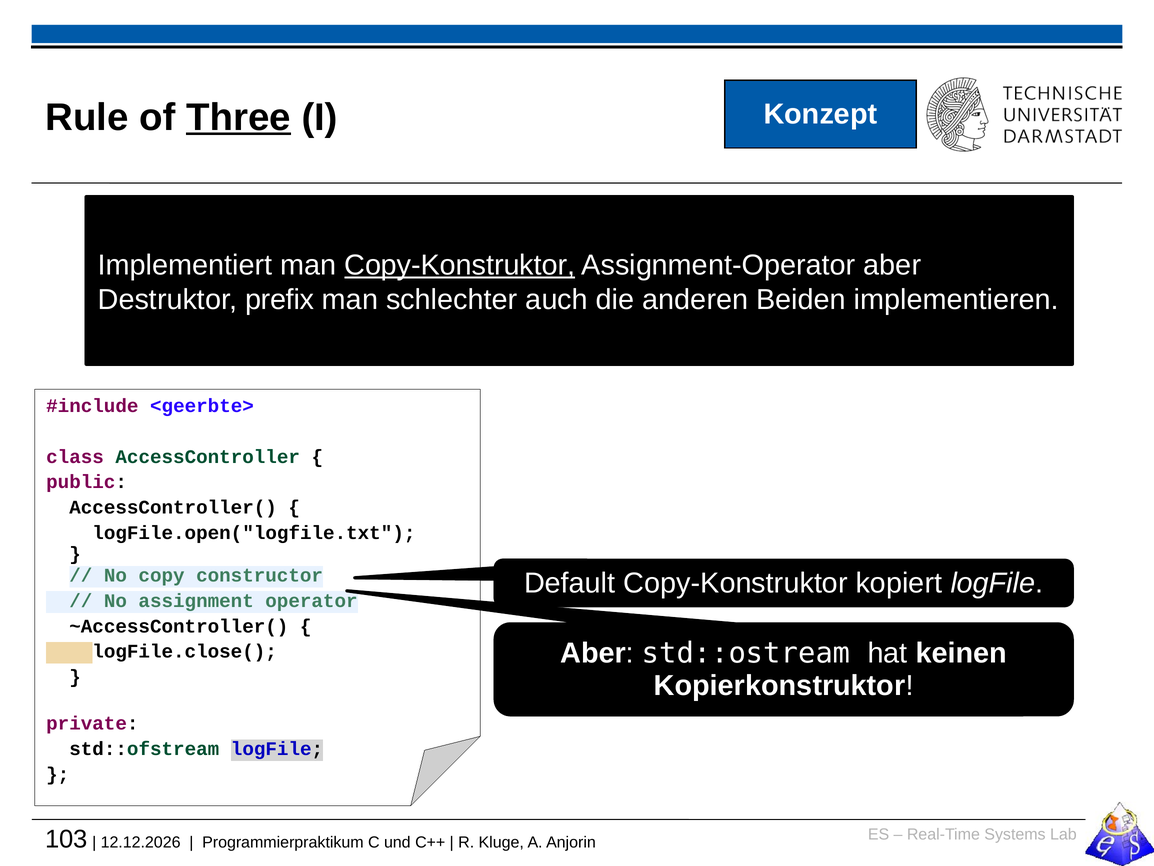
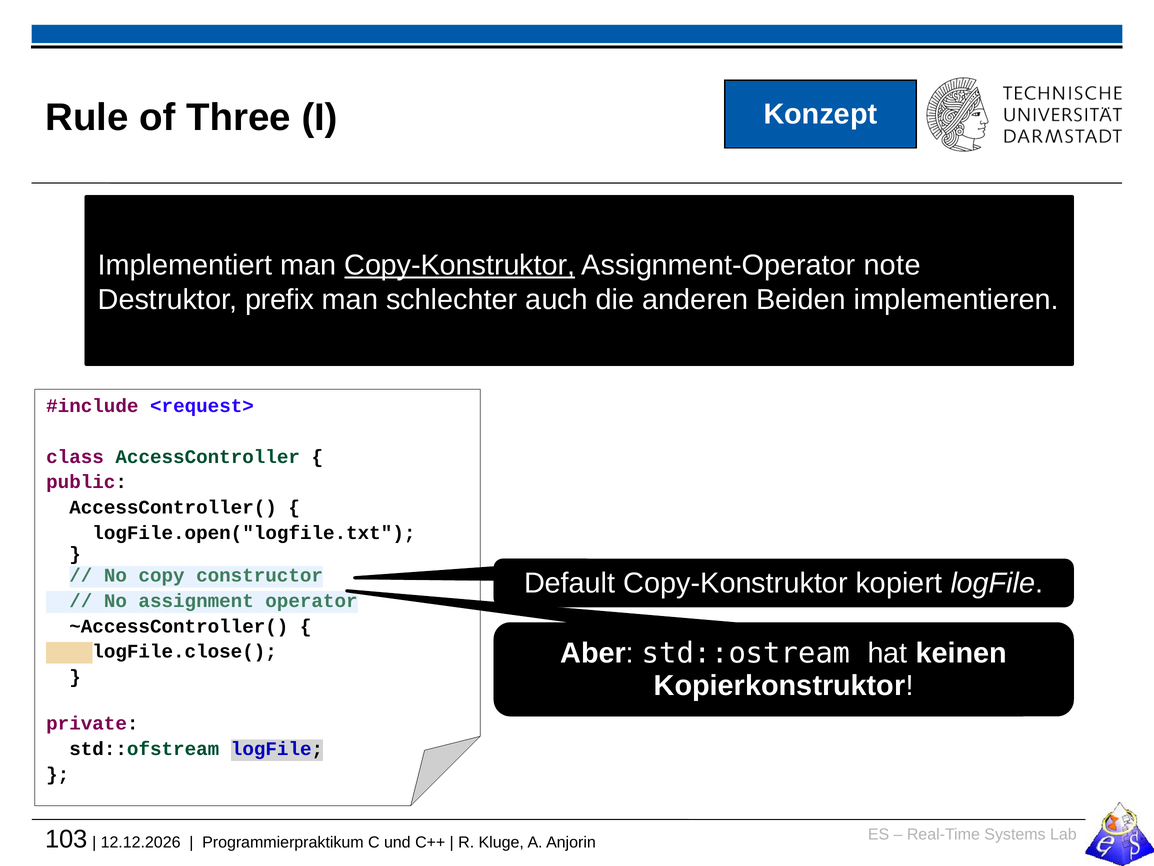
Three underline: present -> none
Assignment-Operator aber: aber -> note
<geerbte>: <geerbte> -> <request>
